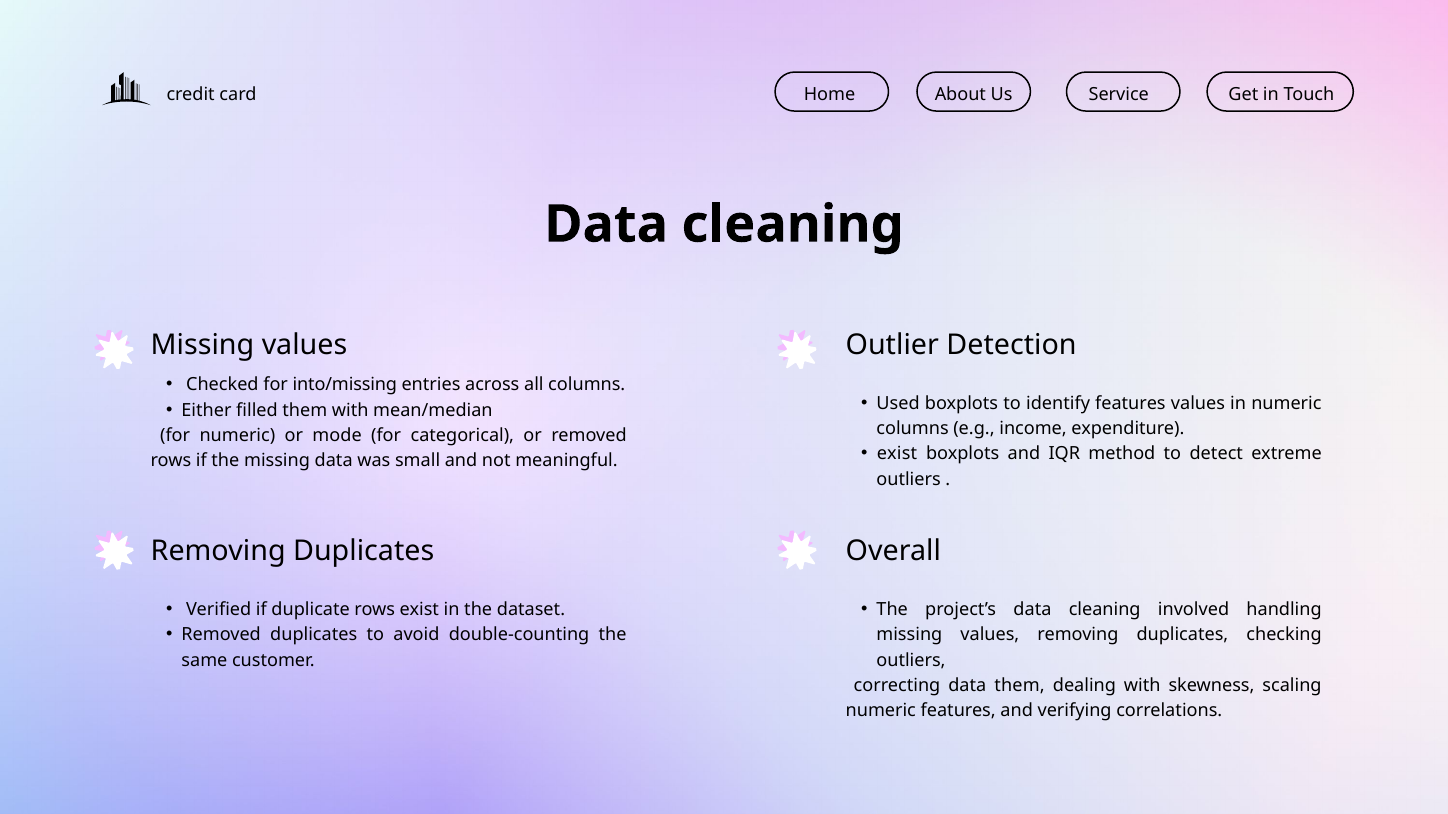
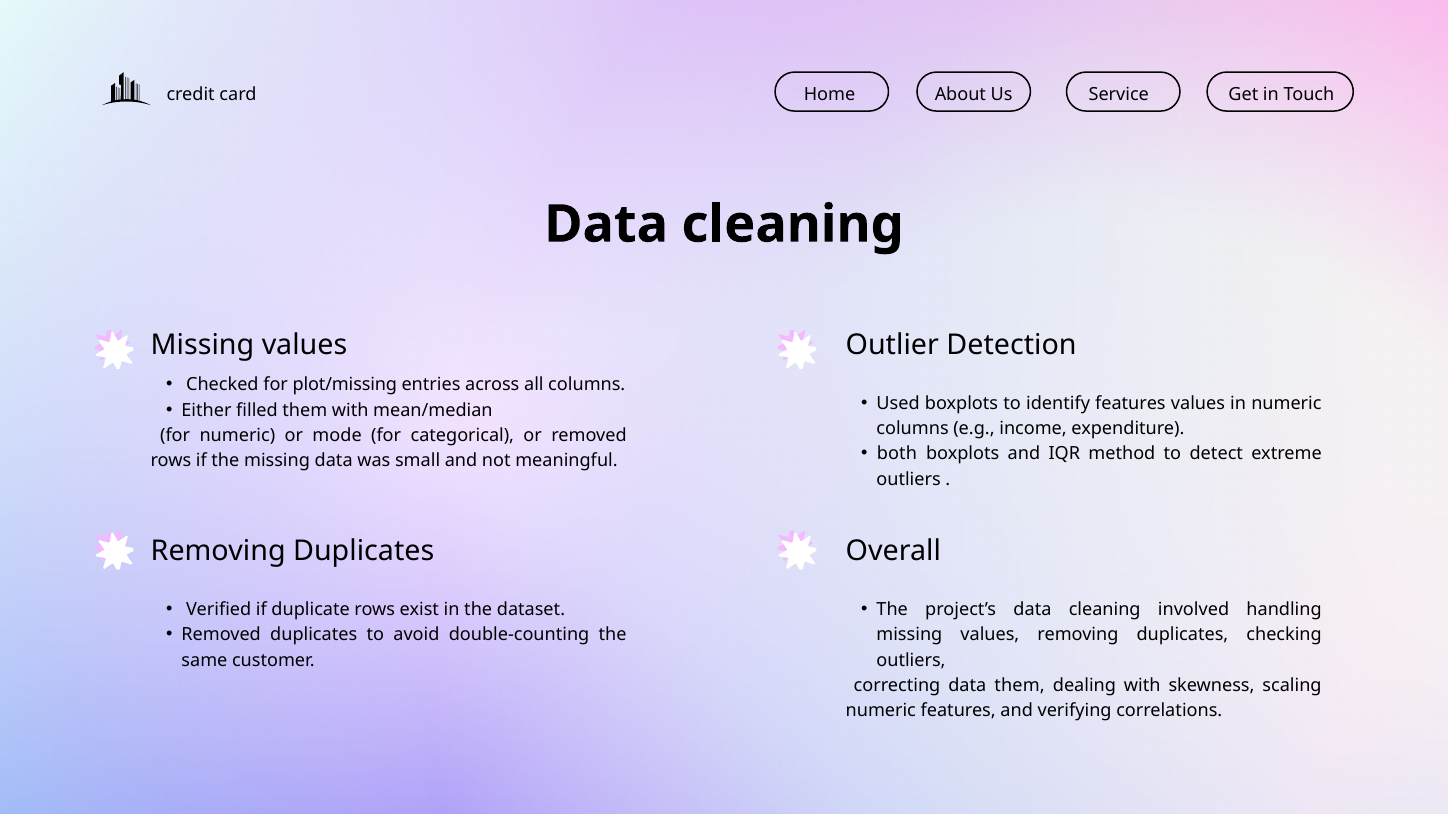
into/missing: into/missing -> plot/missing
exist at (897, 454): exist -> both
